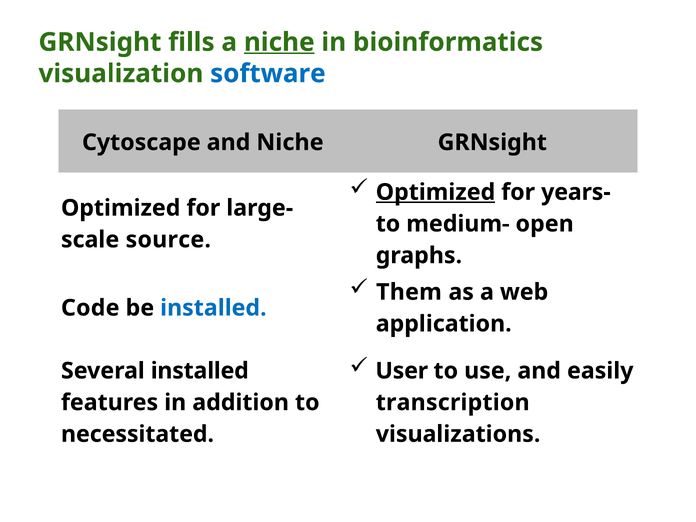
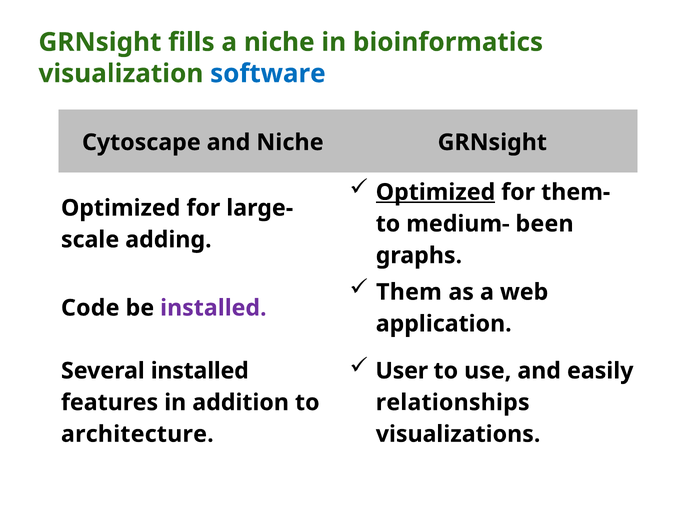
niche at (279, 42) underline: present -> none
years-: years- -> them-
open: open -> been
source: source -> adding
installed at (213, 308) colour: blue -> purple
transcription: transcription -> relationships
necessitated: necessitated -> architecture
